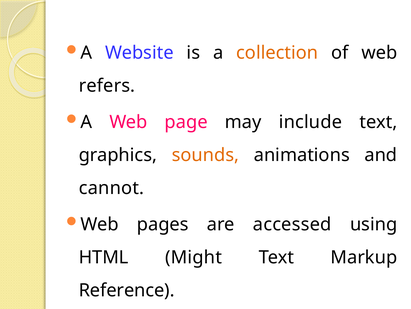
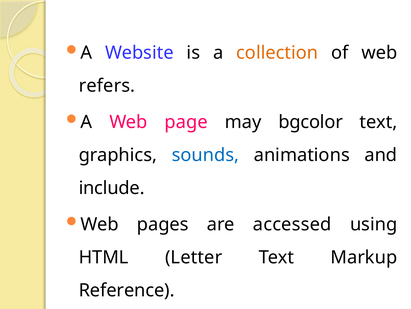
include: include -> bgcolor
sounds colour: orange -> blue
cannot: cannot -> include
Might: Might -> Letter
